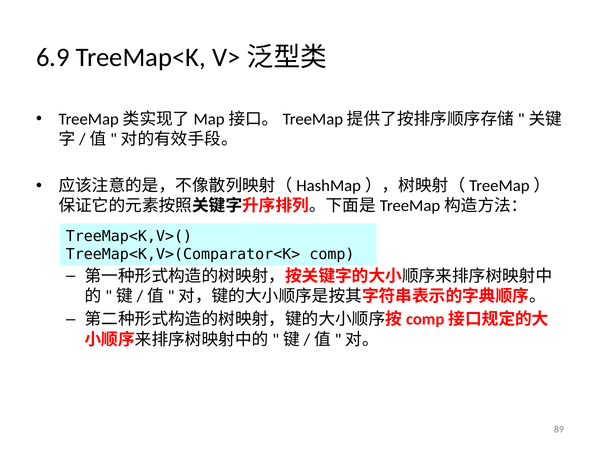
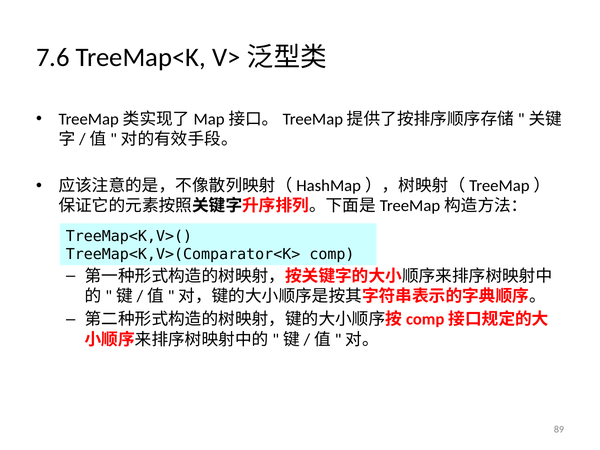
6.9: 6.9 -> 7.6
